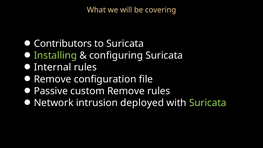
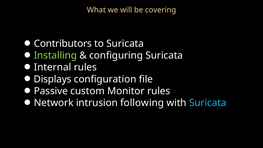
Remove at (53, 79): Remove -> Displays
custom Remove: Remove -> Monitor
deployed: deployed -> following
Suricata at (208, 103) colour: light green -> light blue
